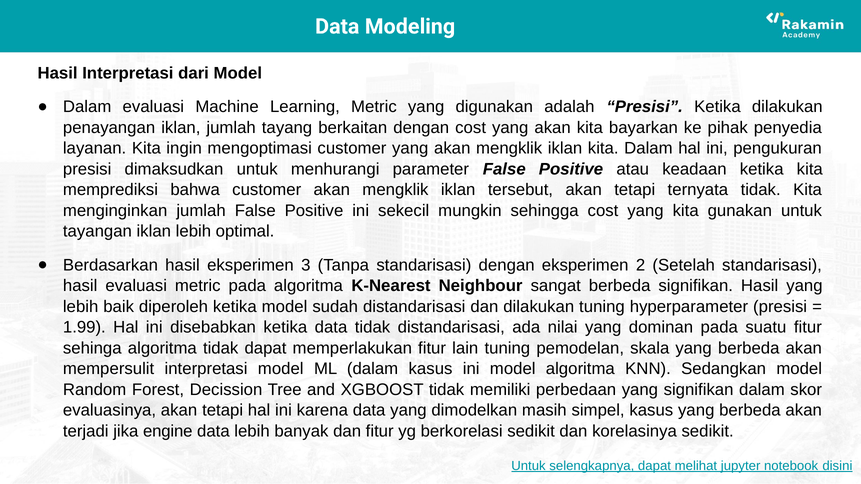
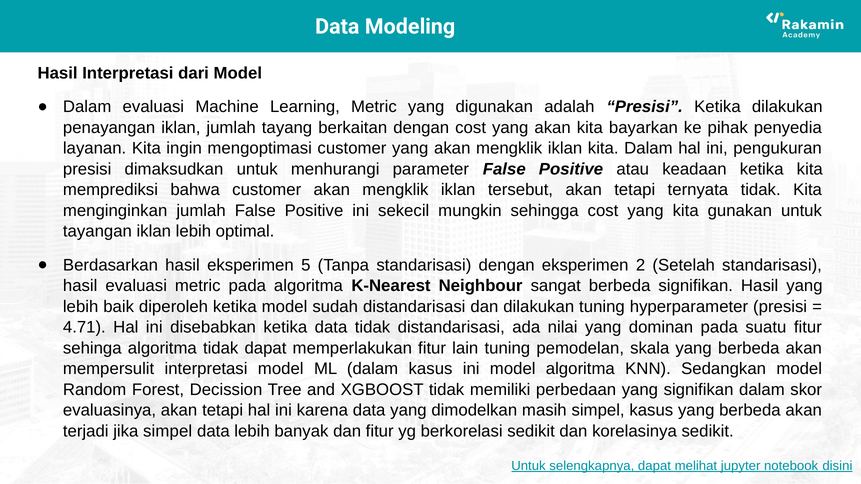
3: 3 -> 5
1.99: 1.99 -> 4.71
jika engine: engine -> simpel
